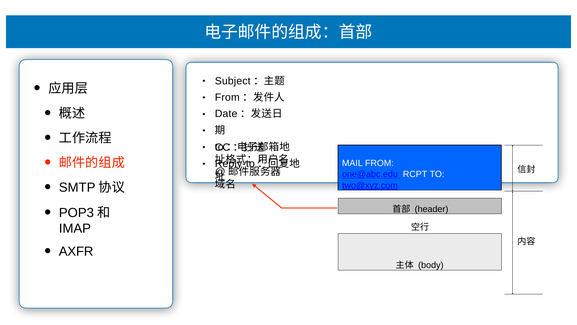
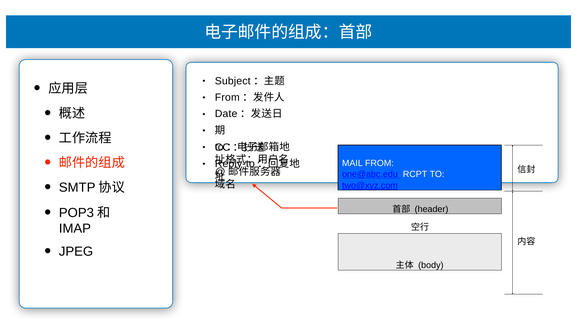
AXFR: AXFR -> JPEG
